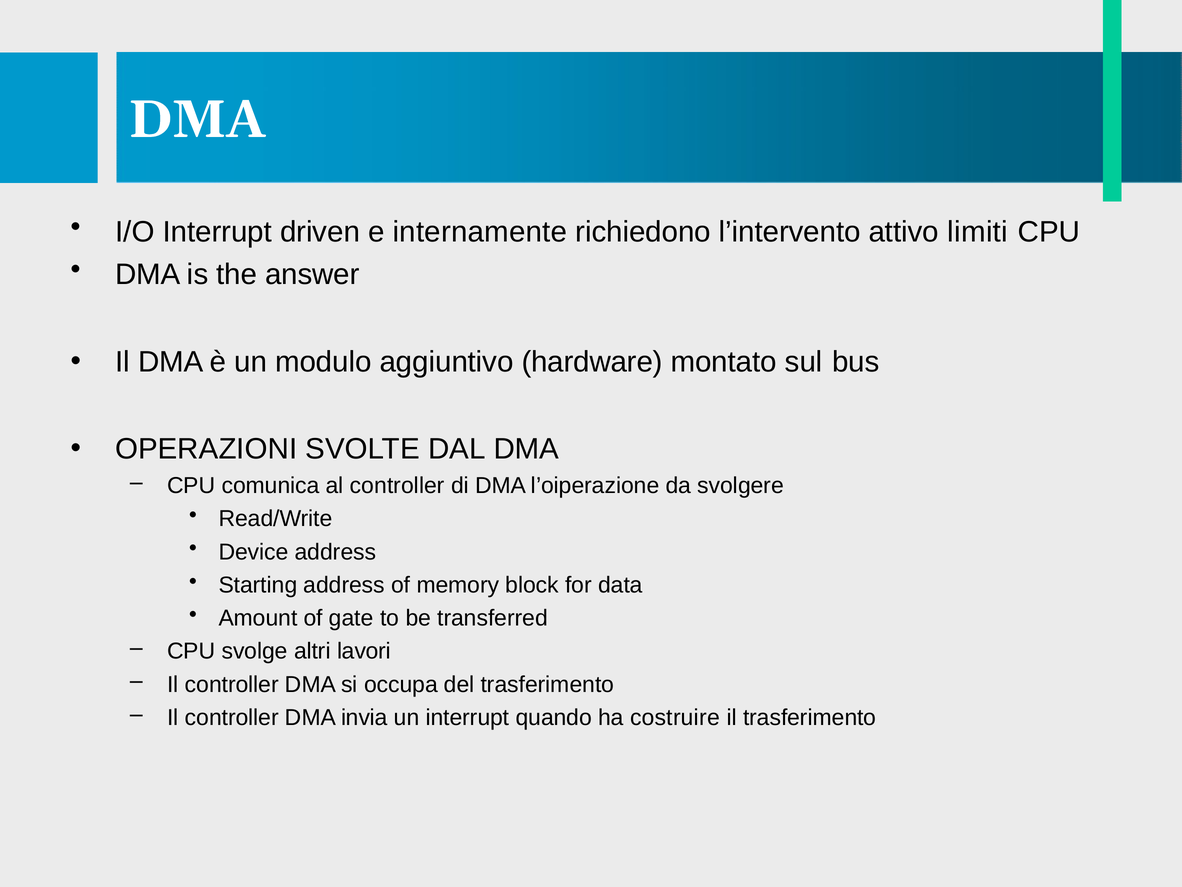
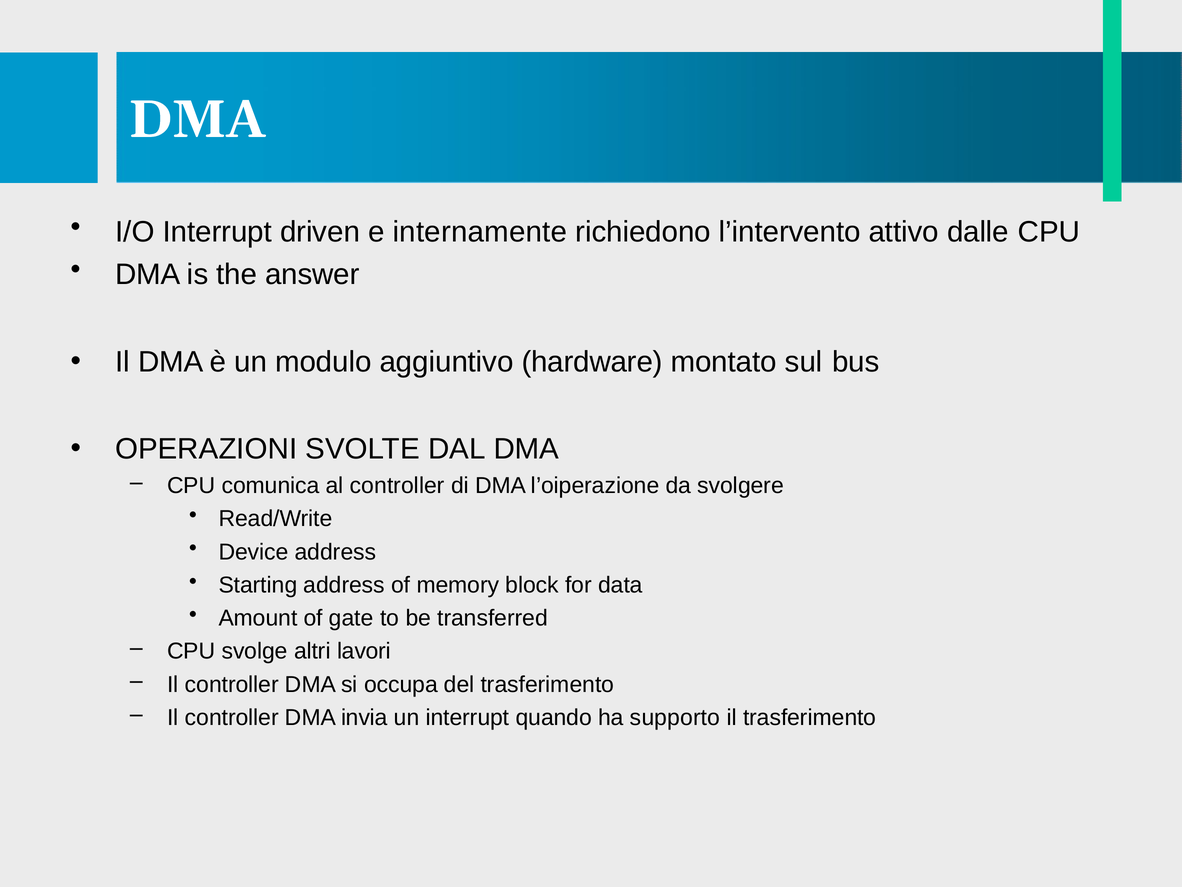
limiti: limiti -> dalle
costruire: costruire -> supporto
